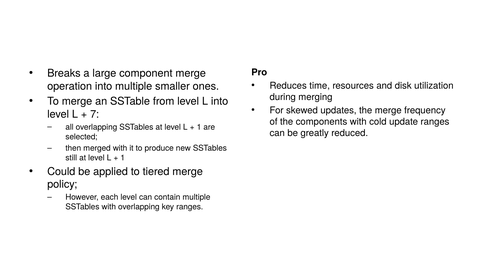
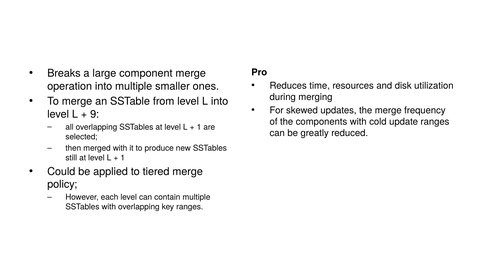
7: 7 -> 9
